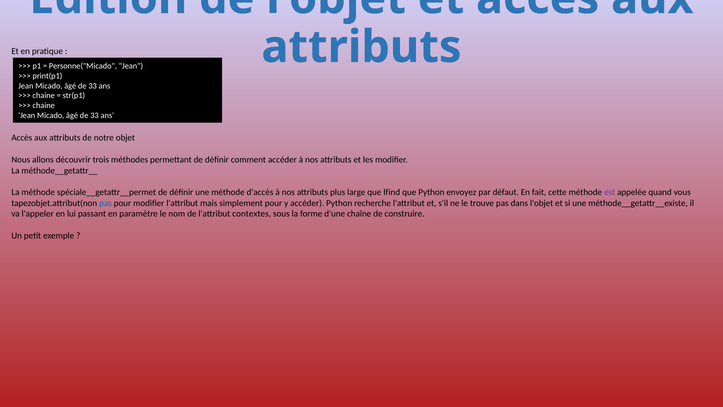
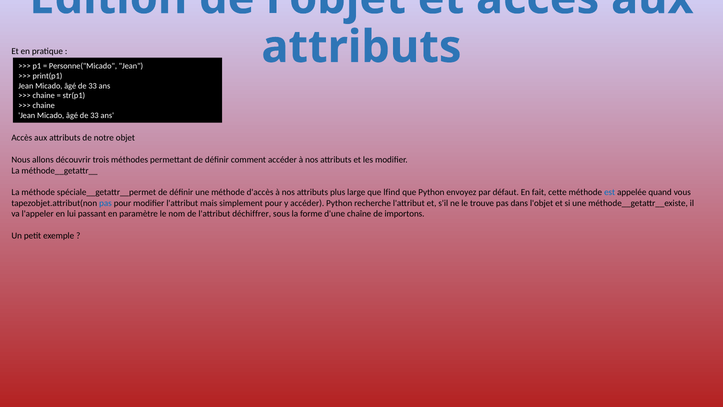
est colour: purple -> blue
contextes: contextes -> déchiffrer
construire: construire -> importons
